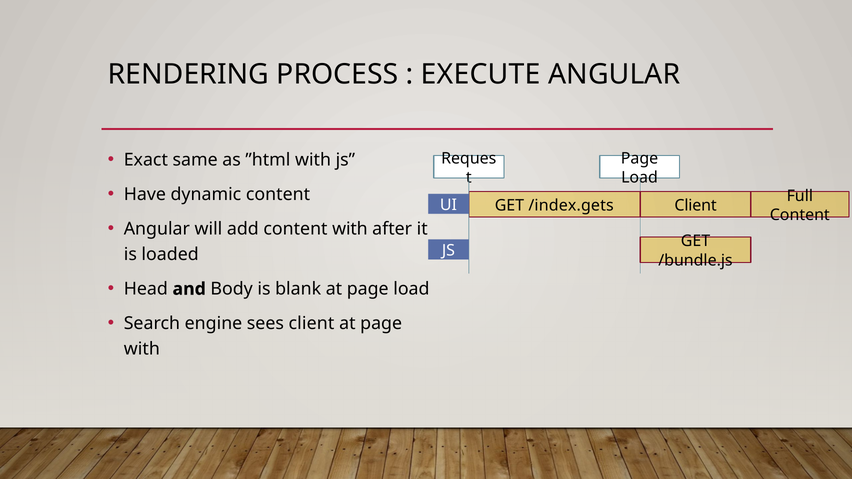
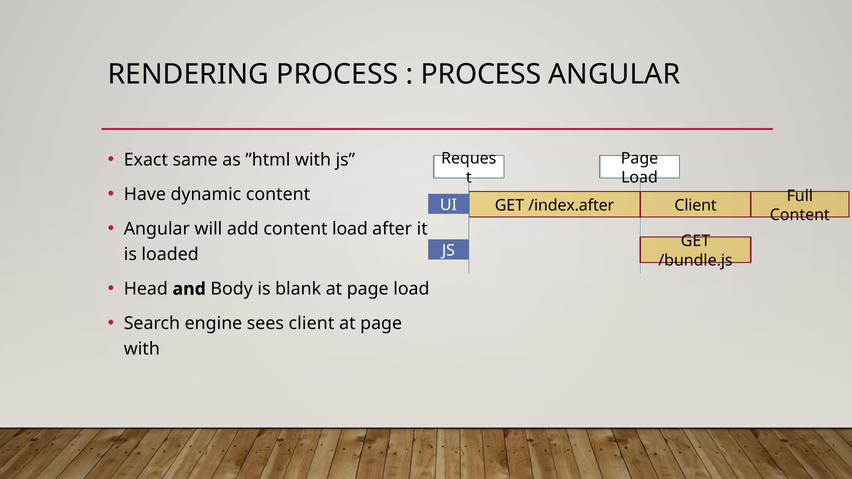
EXECUTE at (481, 75): EXECUTE -> PROCESS
/index.gets: /index.gets -> /index.after
content with: with -> load
